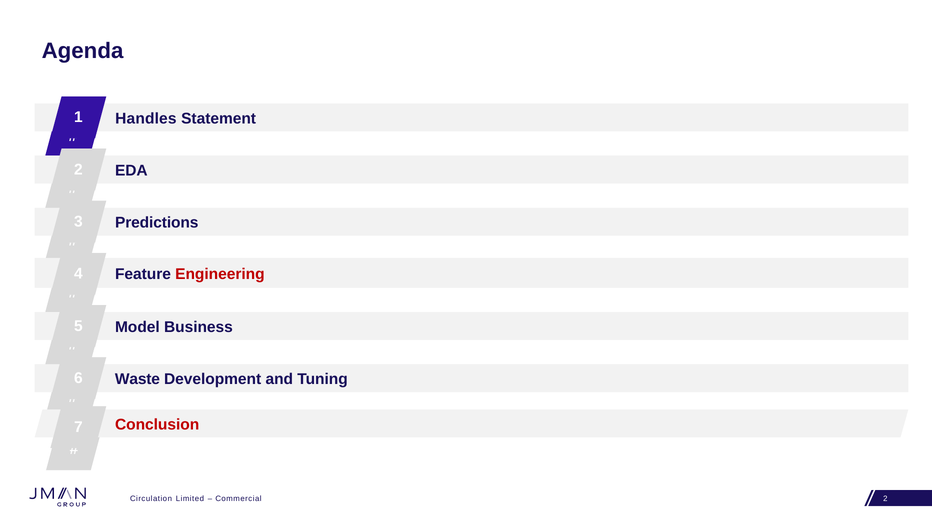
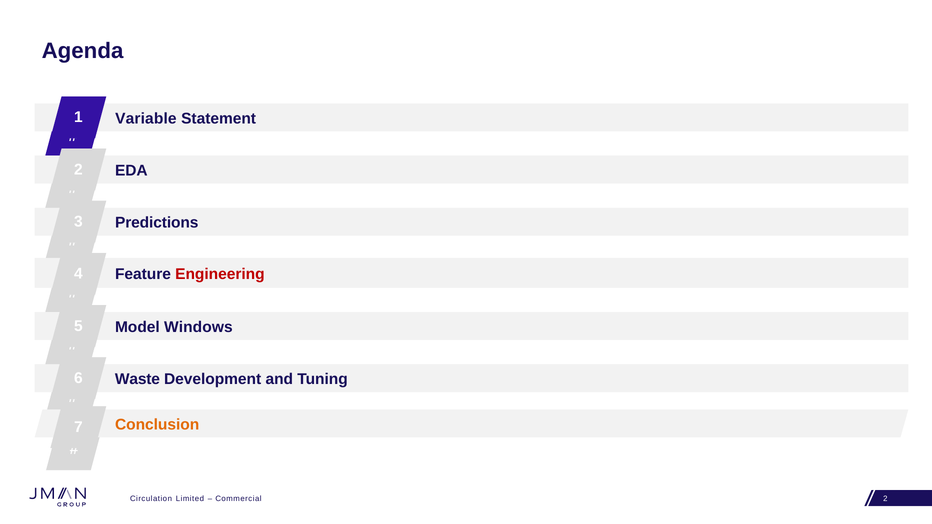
Handles: Handles -> Variable
Business: Business -> Windows
Conclusion colour: red -> orange
